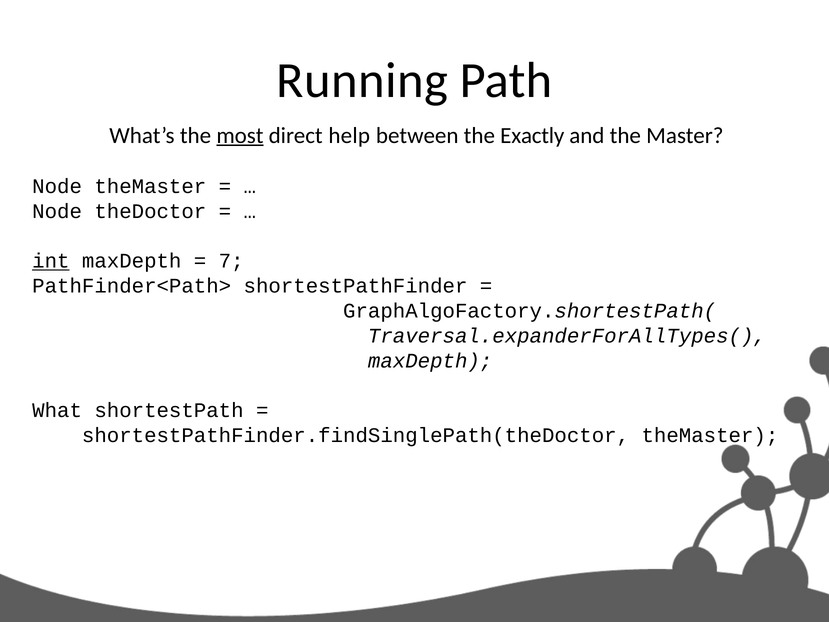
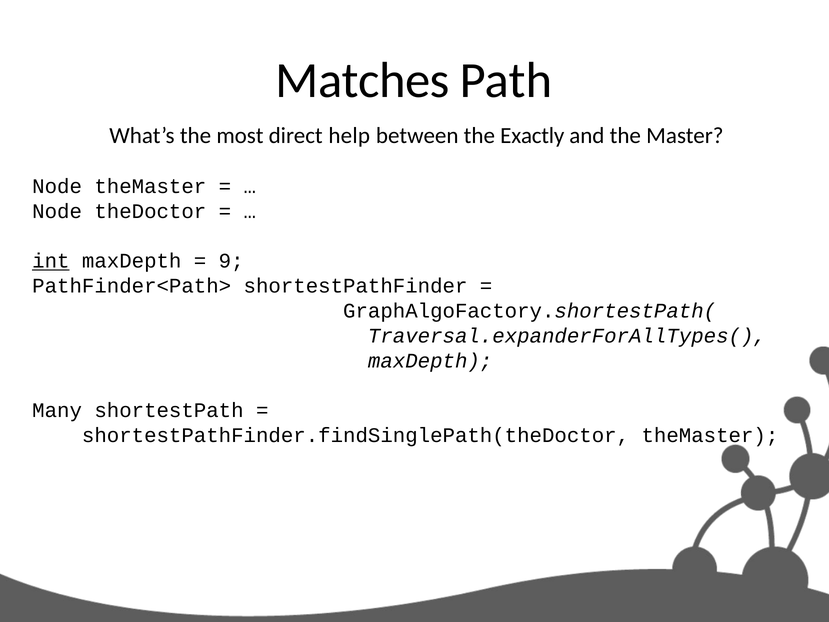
Running: Running -> Matches
most underline: present -> none
7: 7 -> 9
What: What -> Many
